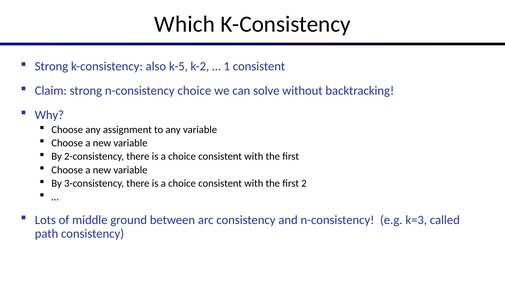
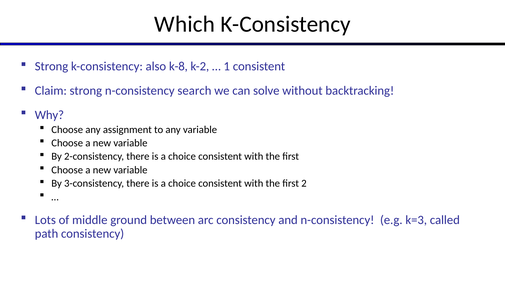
k-5: k-5 -> k-8
n-consistency choice: choice -> search
